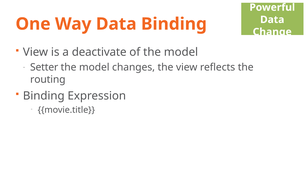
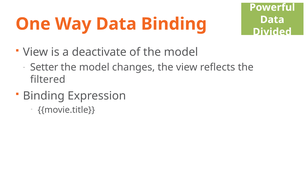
Change: Change -> Divided
routing: routing -> filtered
